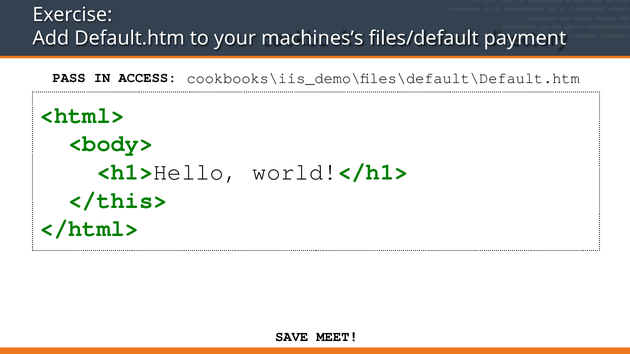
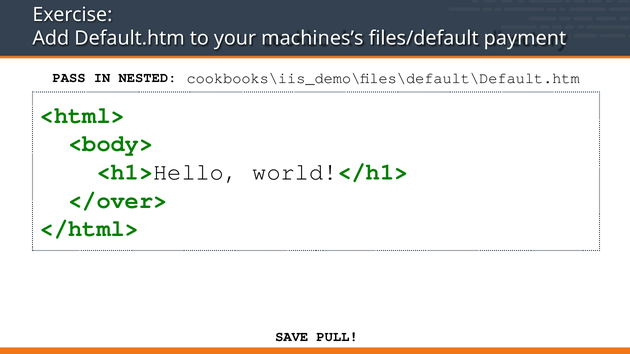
ACCESS: ACCESS -> NESTED
</this>: </this> -> </over>
MEET: MEET -> PULL
